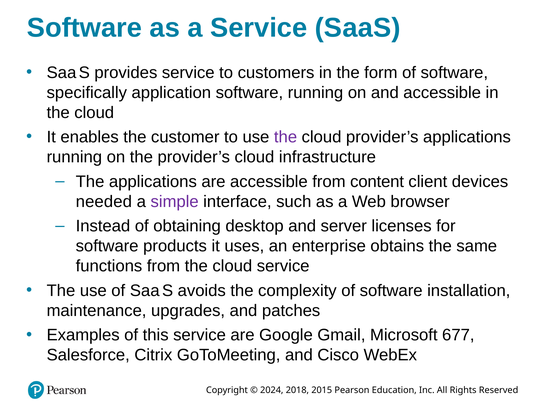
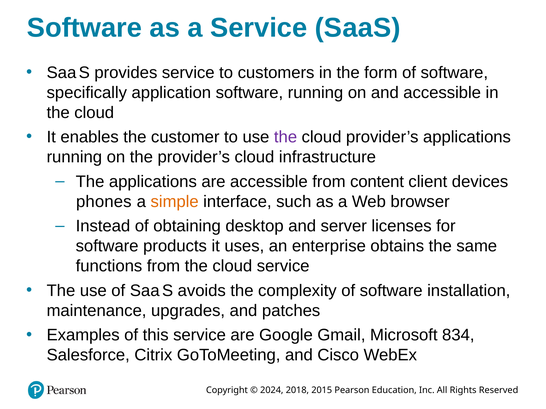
needed: needed -> phones
simple colour: purple -> orange
677: 677 -> 834
